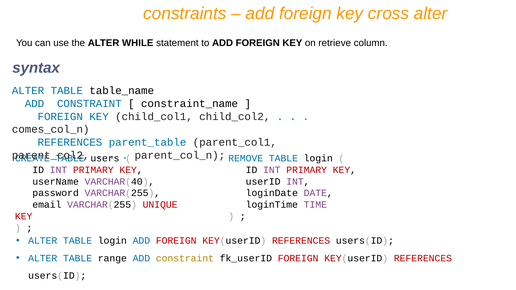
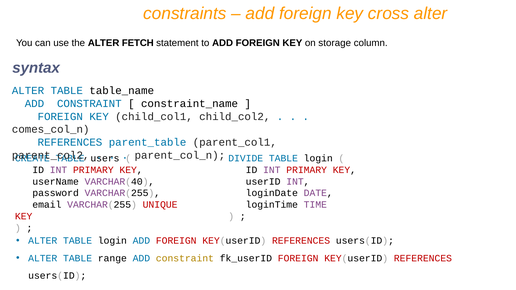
WHILE: WHILE -> FETCH
retrieve: retrieve -> storage
REMOVE: REMOVE -> DIVIDE
